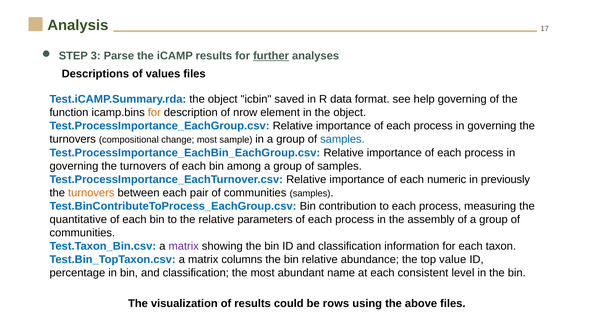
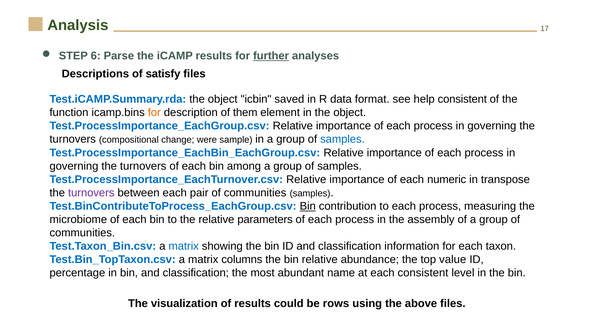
3: 3 -> 6
values: values -> satisfy
help governing: governing -> consistent
nrow: nrow -> them
change most: most -> were
previously: previously -> transpose
turnovers at (91, 193) colour: orange -> purple
Bin at (308, 206) underline: none -> present
quantitative: quantitative -> microbiome
matrix at (184, 246) colour: purple -> blue
